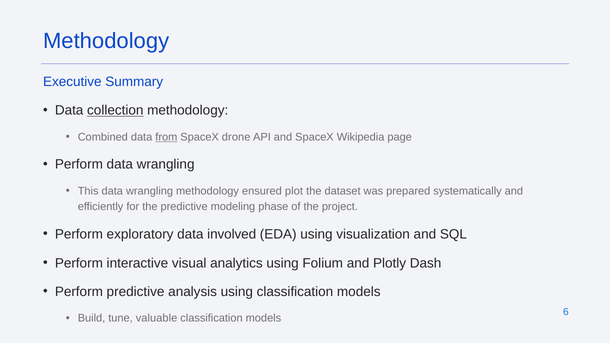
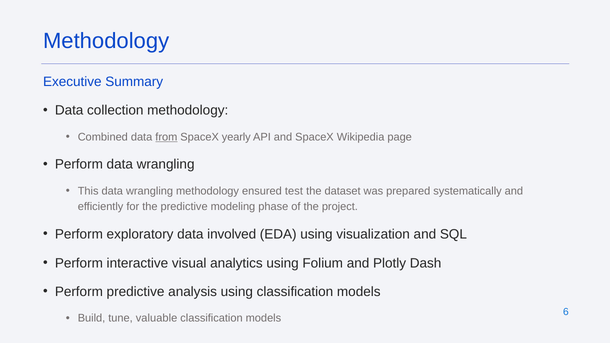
collection underline: present -> none
drone: drone -> yearly
plot: plot -> test
